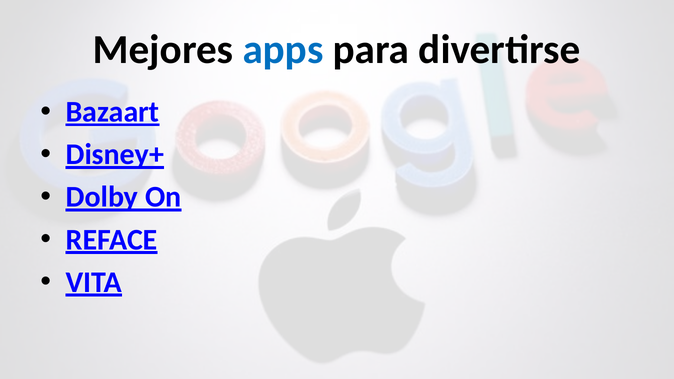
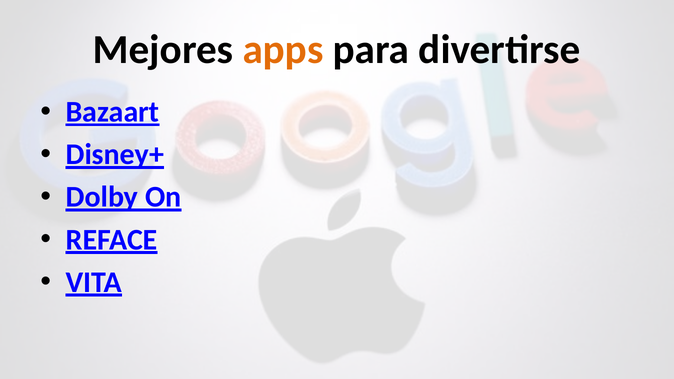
apps colour: blue -> orange
